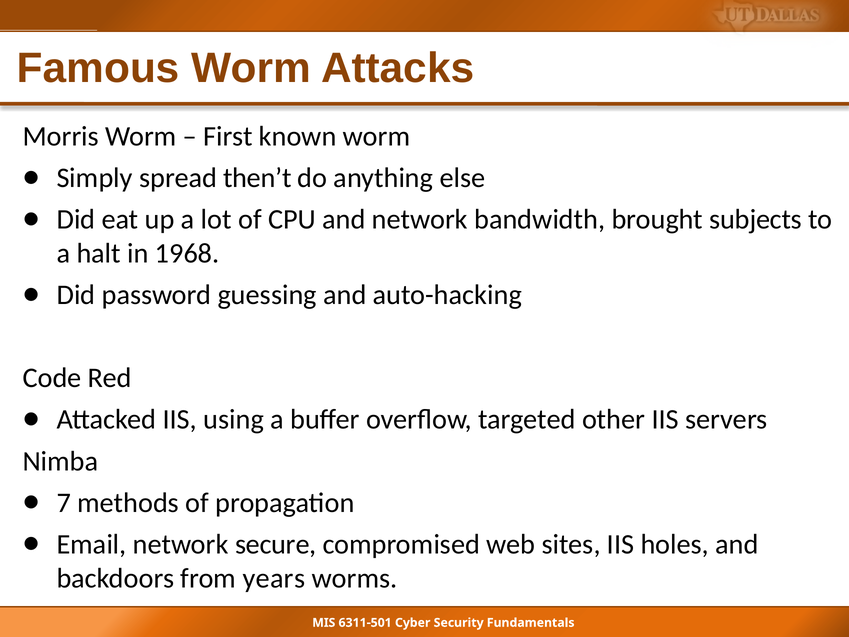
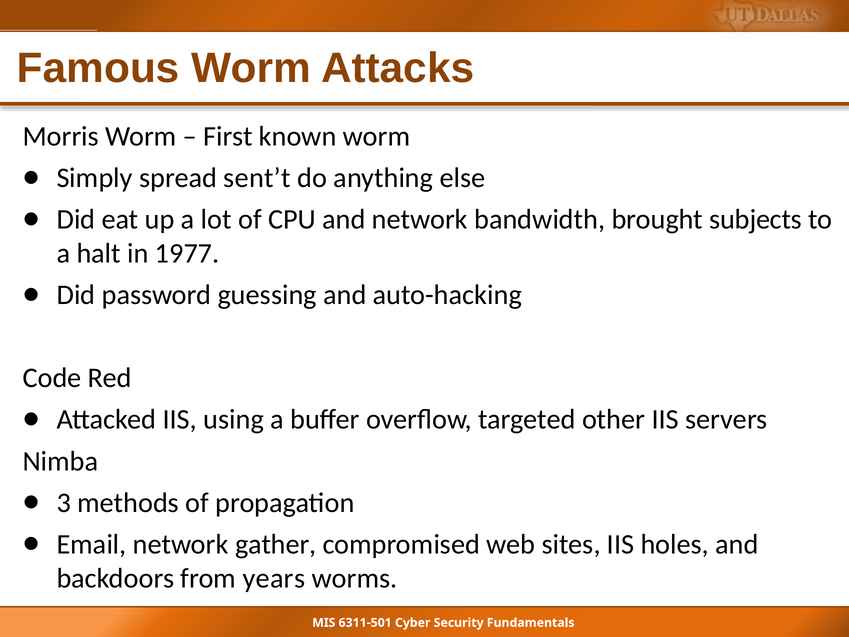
then’t: then’t -> sent’t
1968: 1968 -> 1977
7: 7 -> 3
secure: secure -> gather
